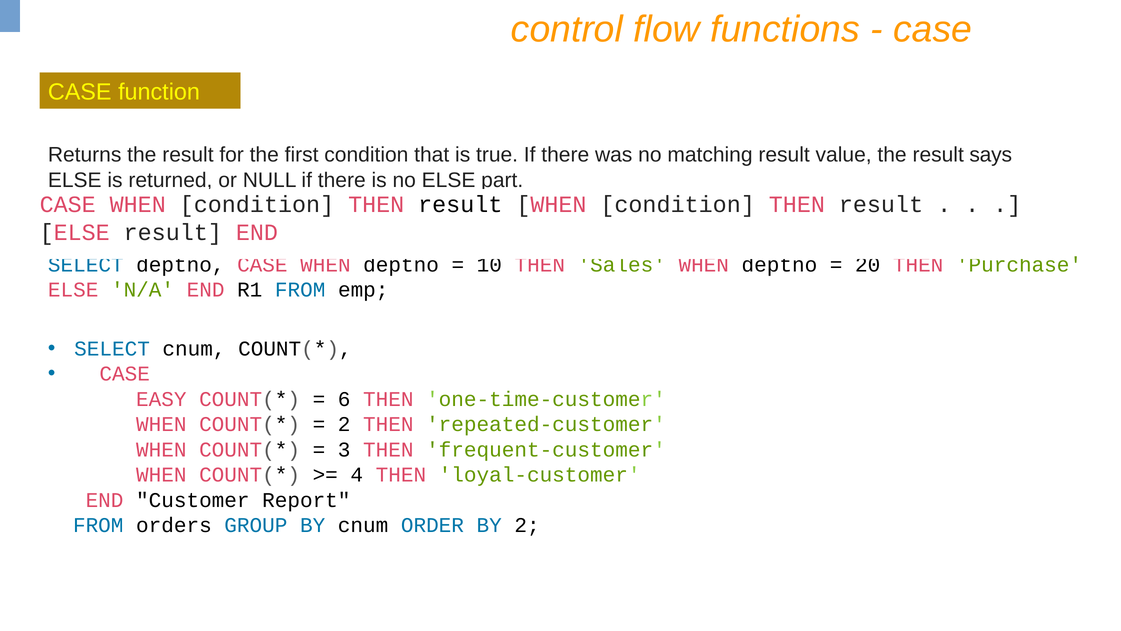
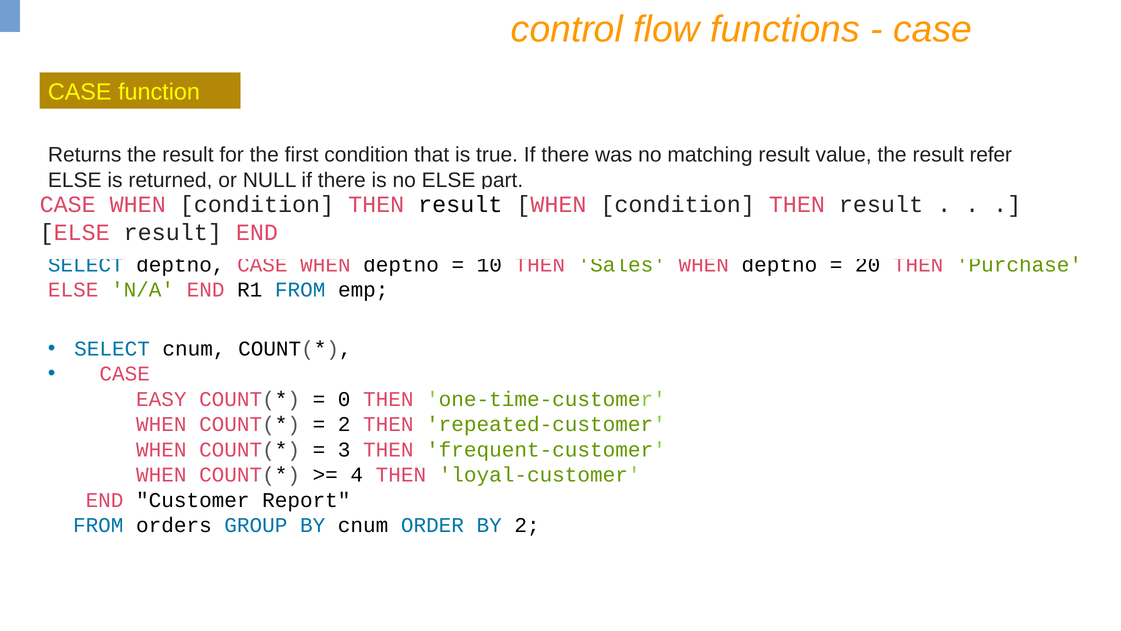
says: says -> refer
6: 6 -> 0
